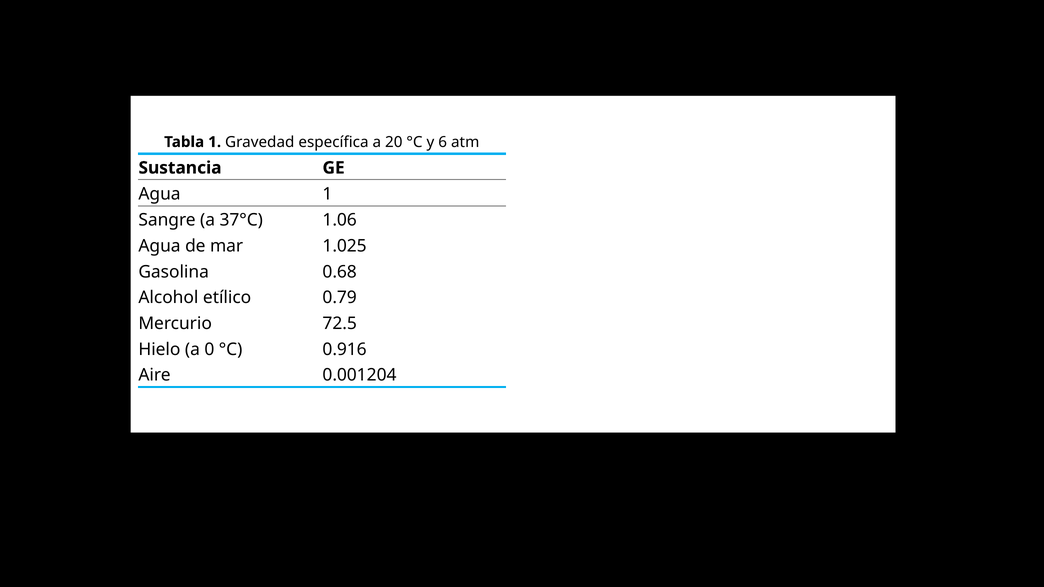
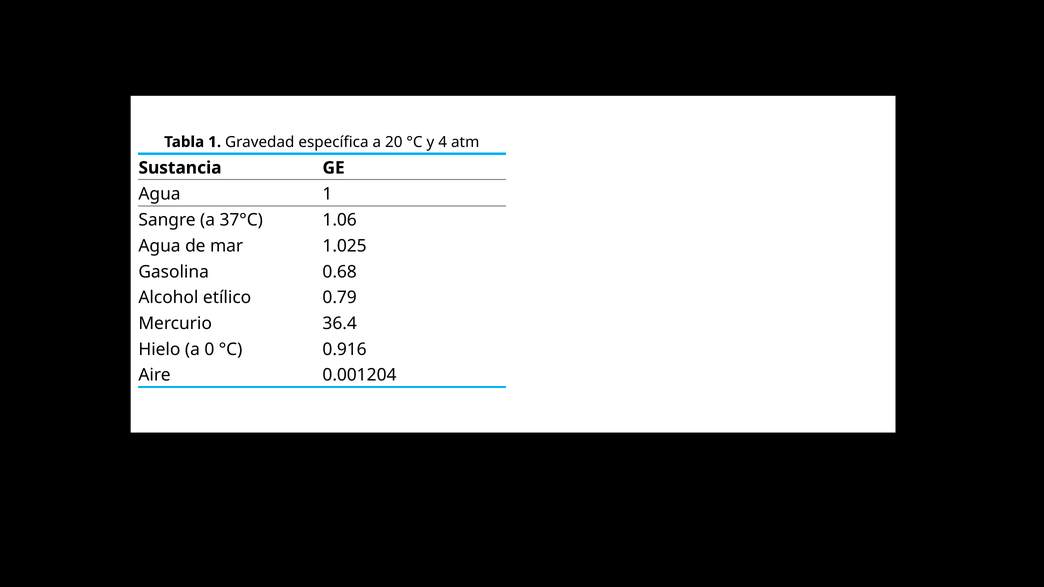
6: 6 -> 4
72.5: 72.5 -> 36.4
